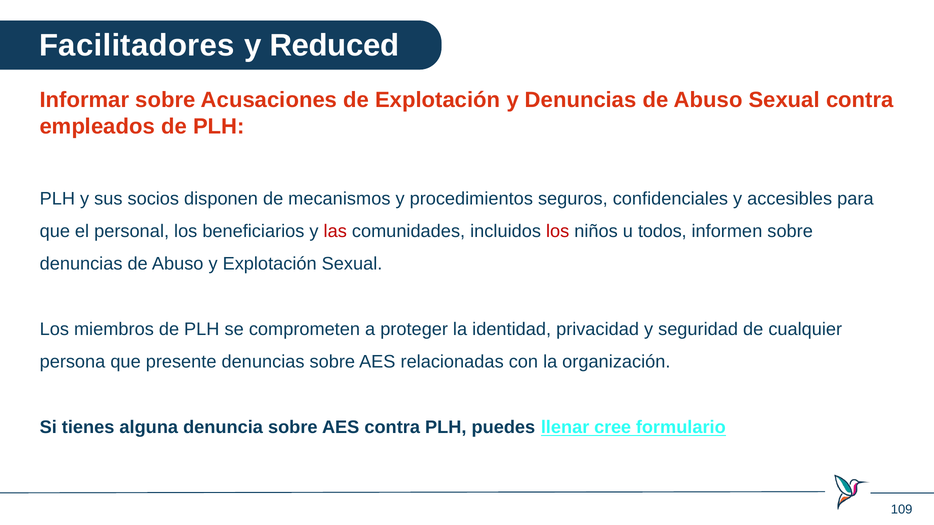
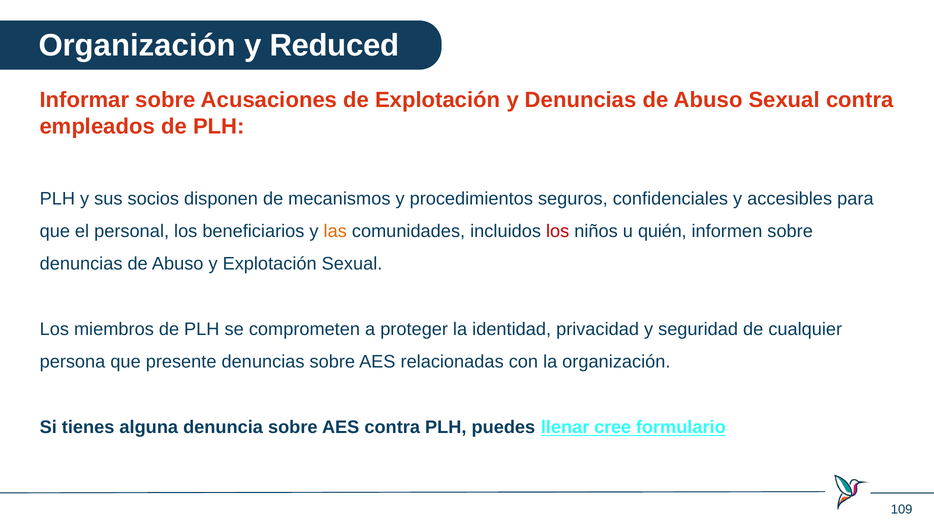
Facilitadores at (137, 46): Facilitadores -> Organización
las colour: red -> orange
todos: todos -> quién
